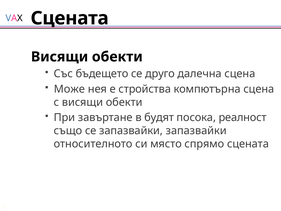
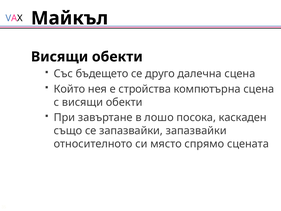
Сцената at (70, 18): Сцената -> Майкъл
Може: Може -> Който
будят: будят -> лошо
реалност: реалност -> каскаден
